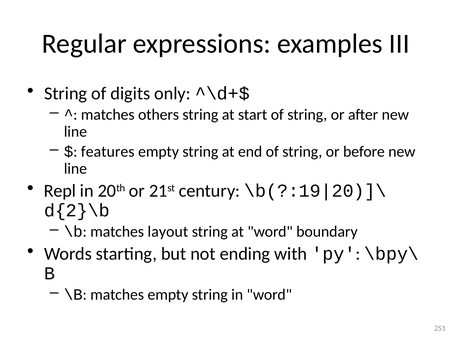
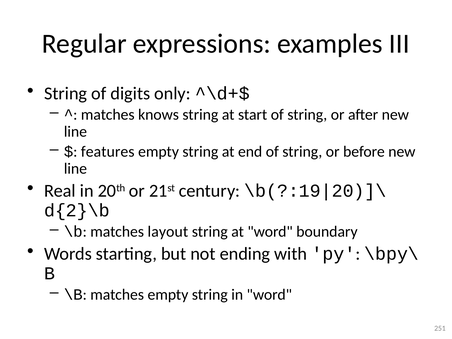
others: others -> knows
Repl: Repl -> Real
